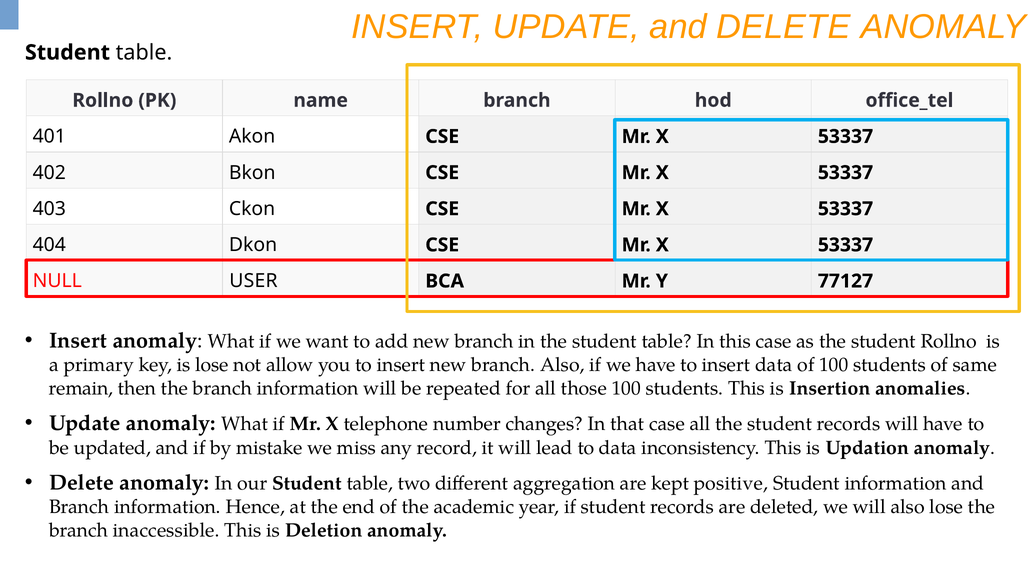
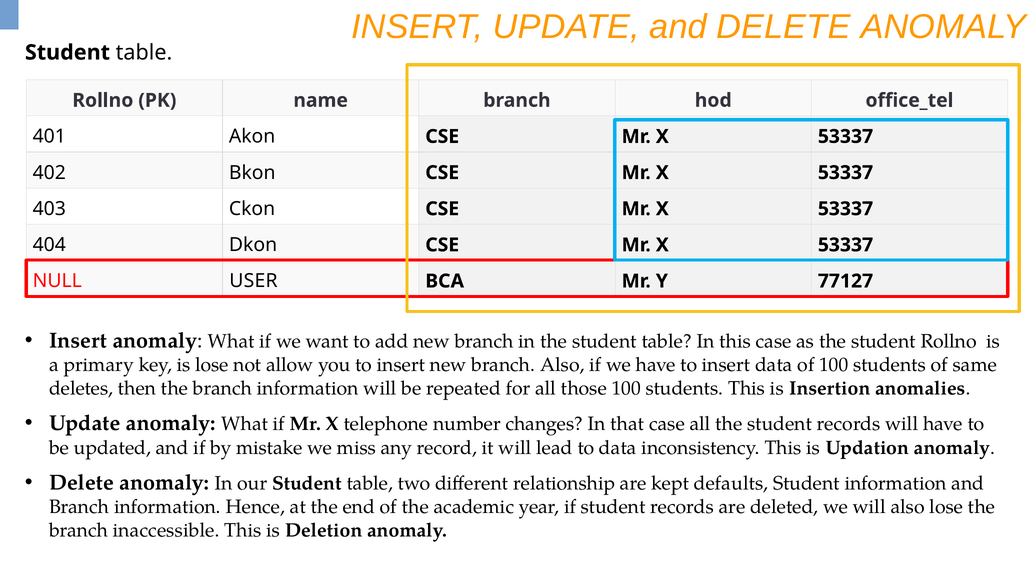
remain: remain -> deletes
aggregation: aggregation -> relationship
positive: positive -> defaults
